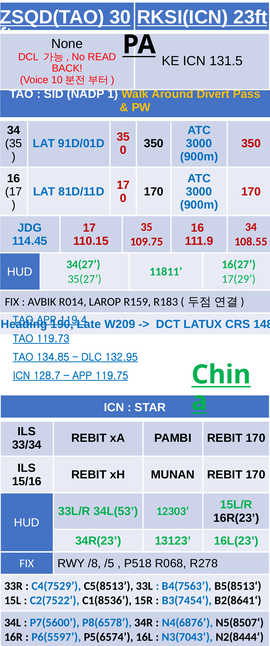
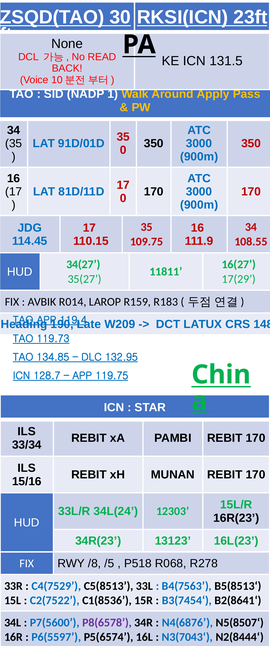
Divert: Divert -> Apply
34L(53: 34L(53 -> 34L(24
P8(6578 colour: blue -> purple
